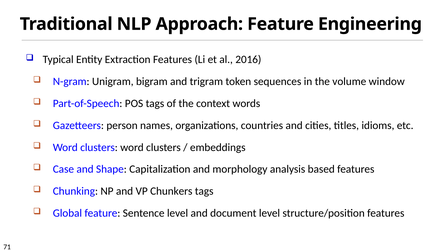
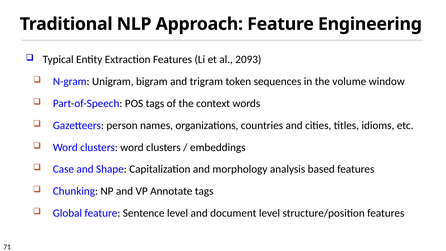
2016: 2016 -> 2093
Chunkers: Chunkers -> Annotate
